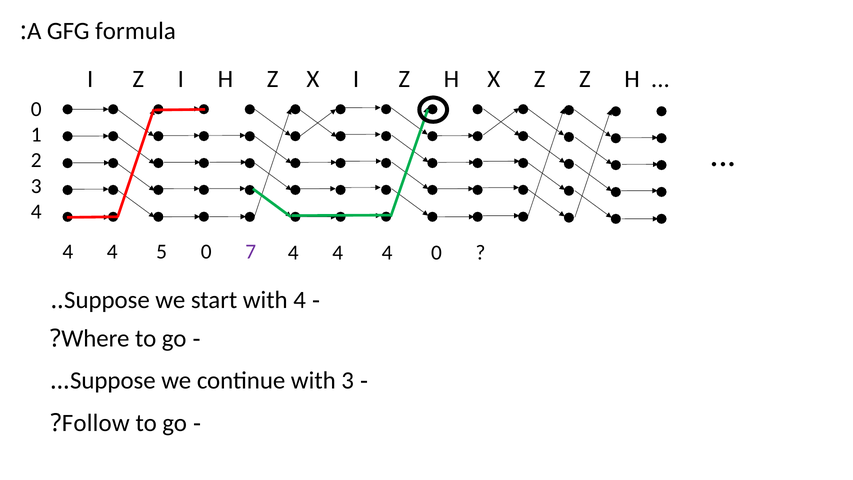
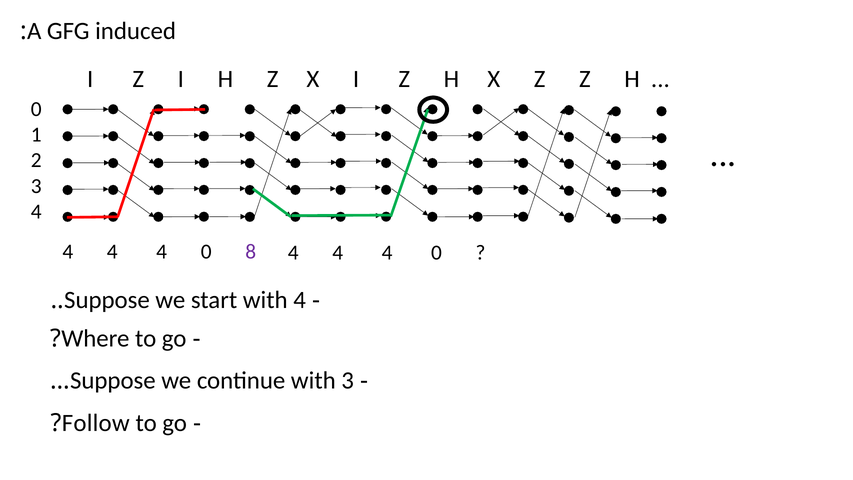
formula: formula -> induced
5 at (162, 252): 5 -> 4
7: 7 -> 8
